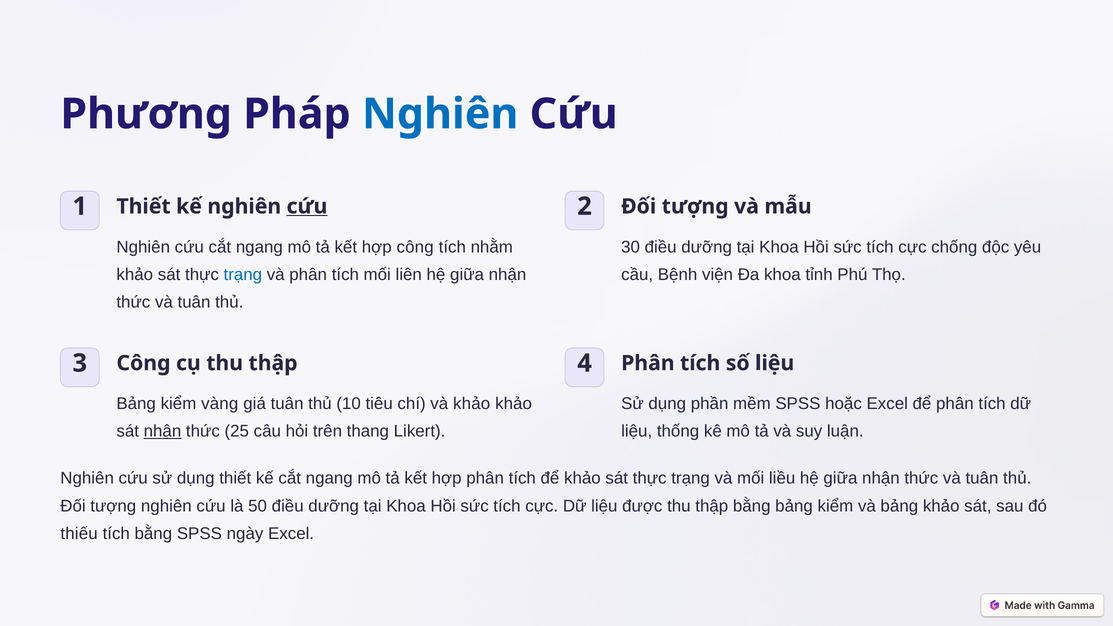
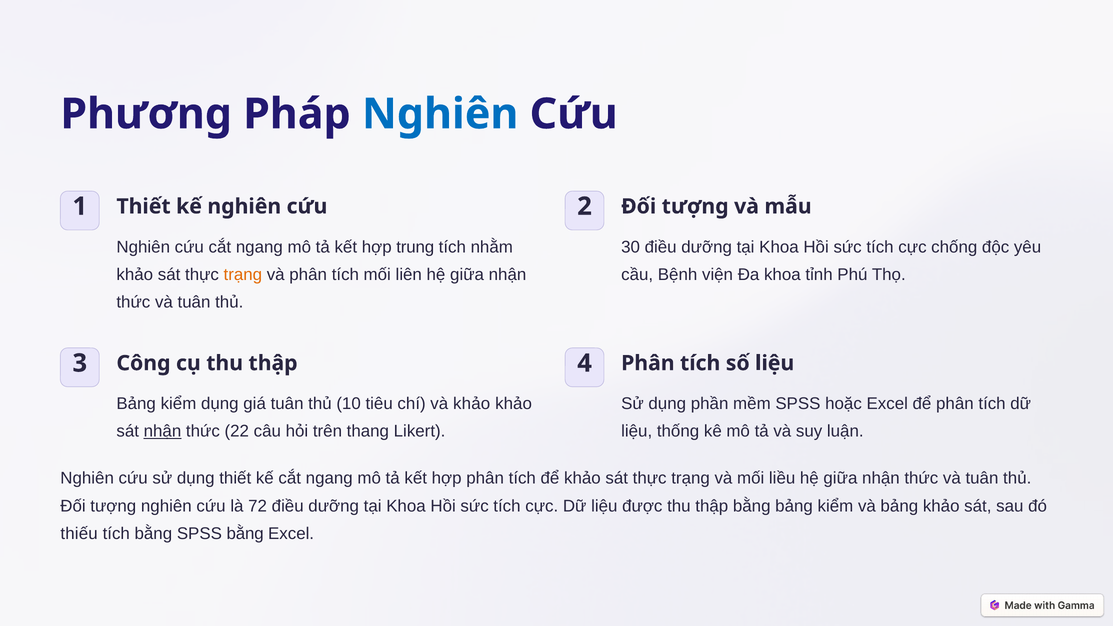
cứu at (307, 206) underline: present -> none
hợp công: công -> trung
trạng at (243, 275) colour: blue -> orange
kiểm vàng: vàng -> dụng
25: 25 -> 22
50: 50 -> 72
SPSS ngày: ngày -> bằng
